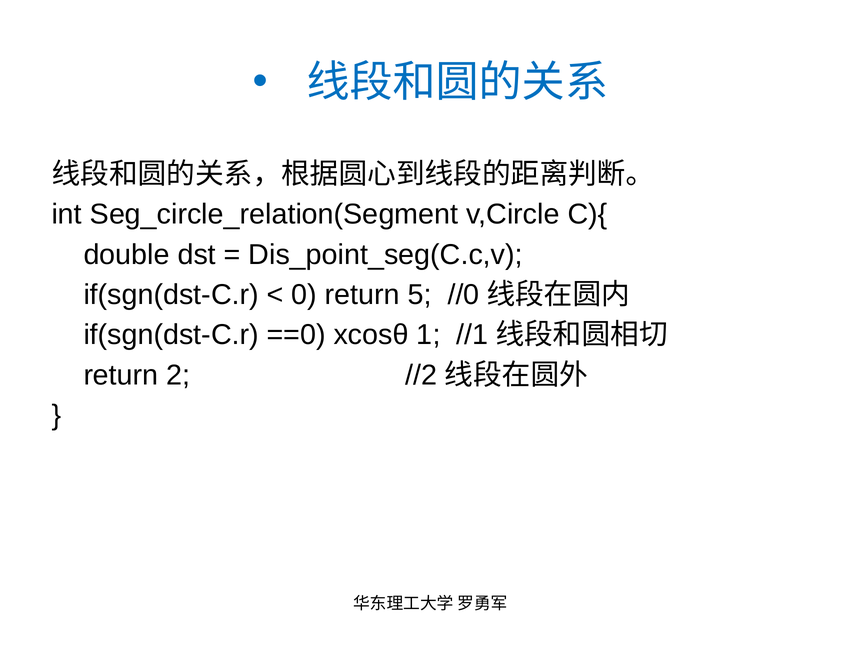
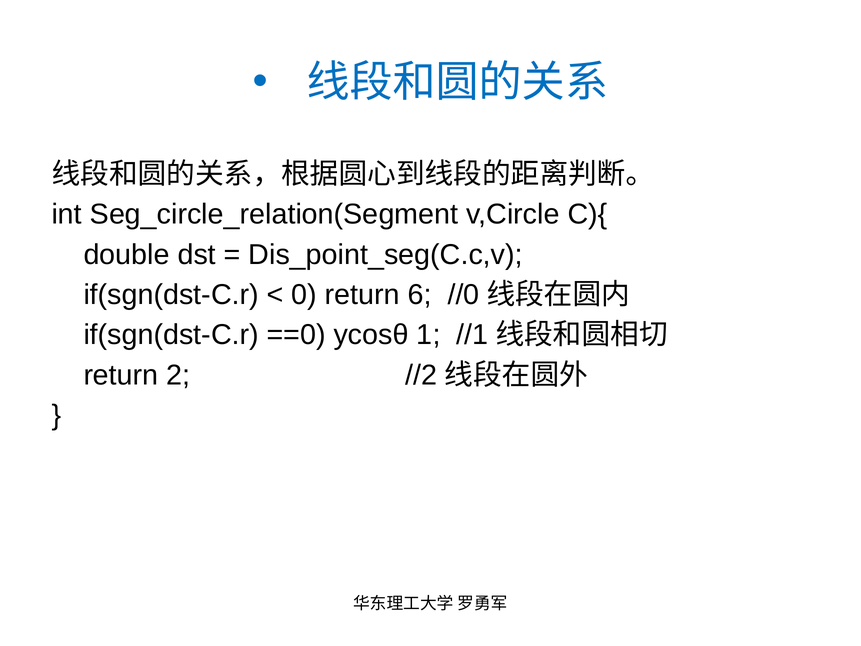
5: 5 -> 6
xcosθ: xcosθ -> ycosθ
